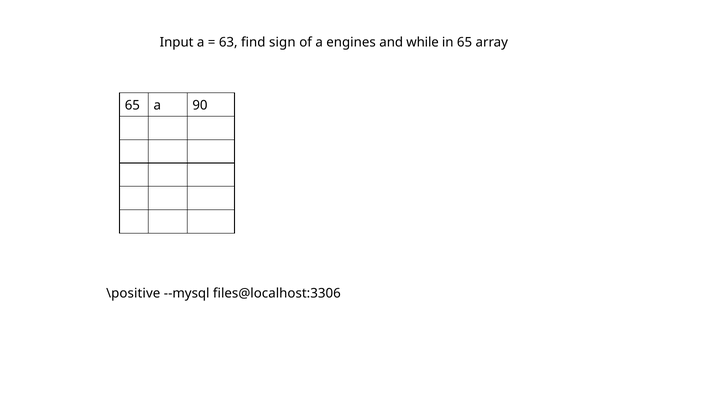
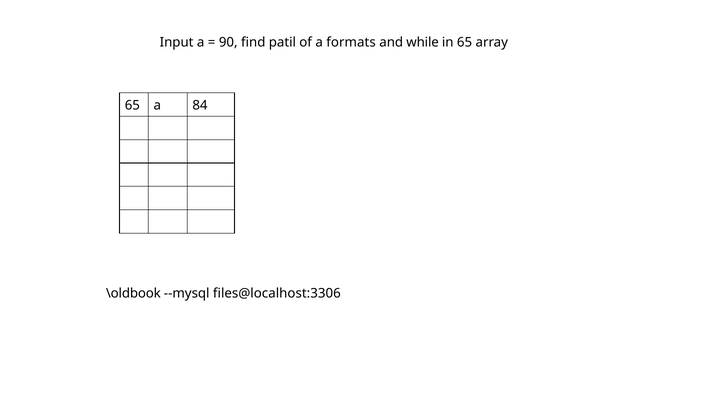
63: 63 -> 90
sign: sign -> patil
engines: engines -> formats
90: 90 -> 84
\positive: \positive -> \oldbook
